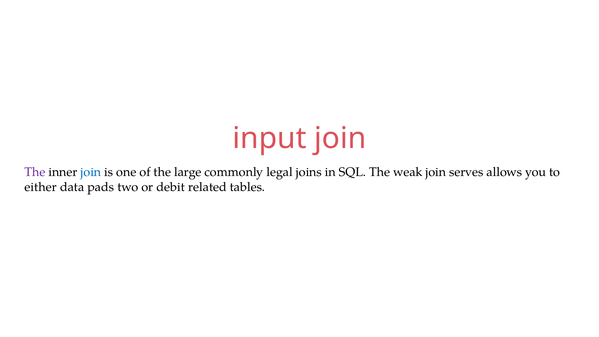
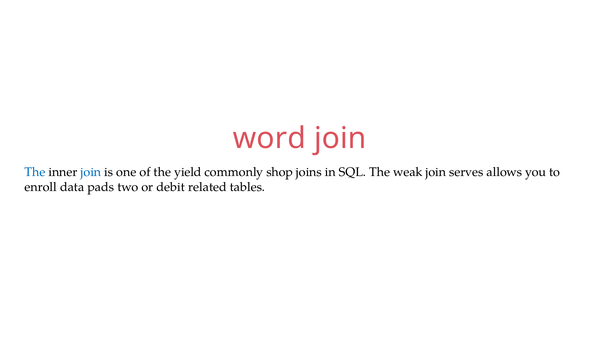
input: input -> word
The at (35, 172) colour: purple -> blue
large: large -> yield
legal: legal -> shop
either: either -> enroll
